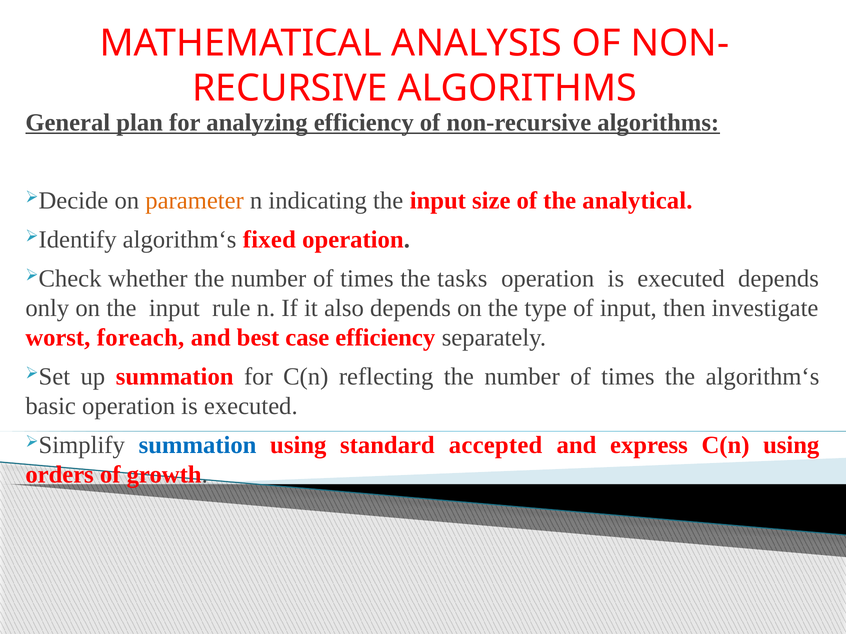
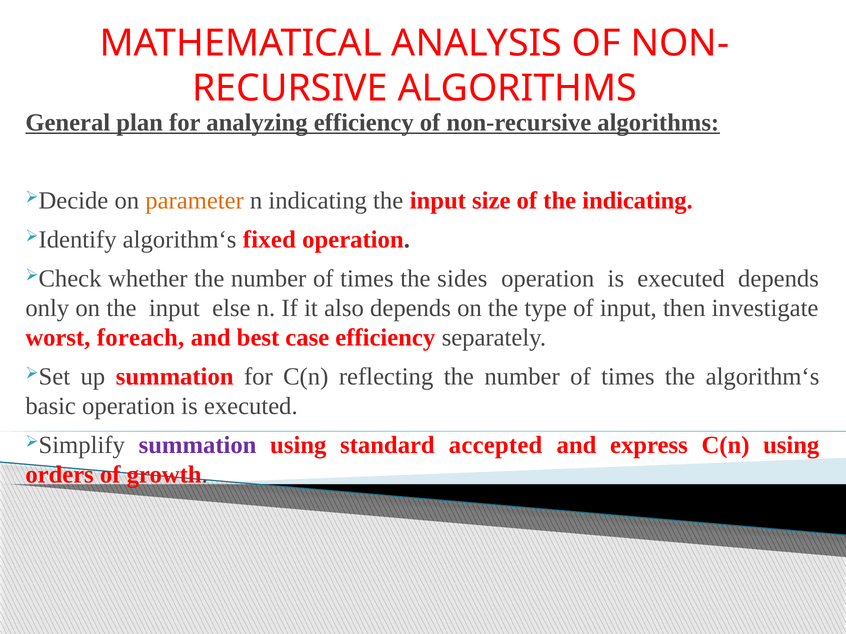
the analytical: analytical -> indicating
tasks: tasks -> sides
rule: rule -> else
summation at (198, 445) colour: blue -> purple
